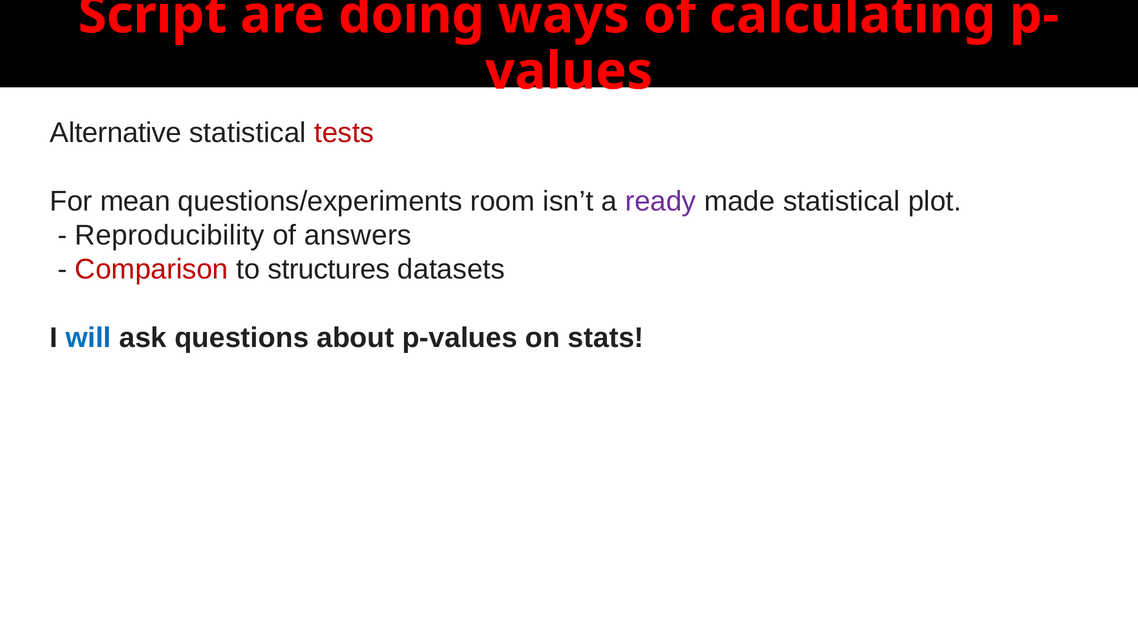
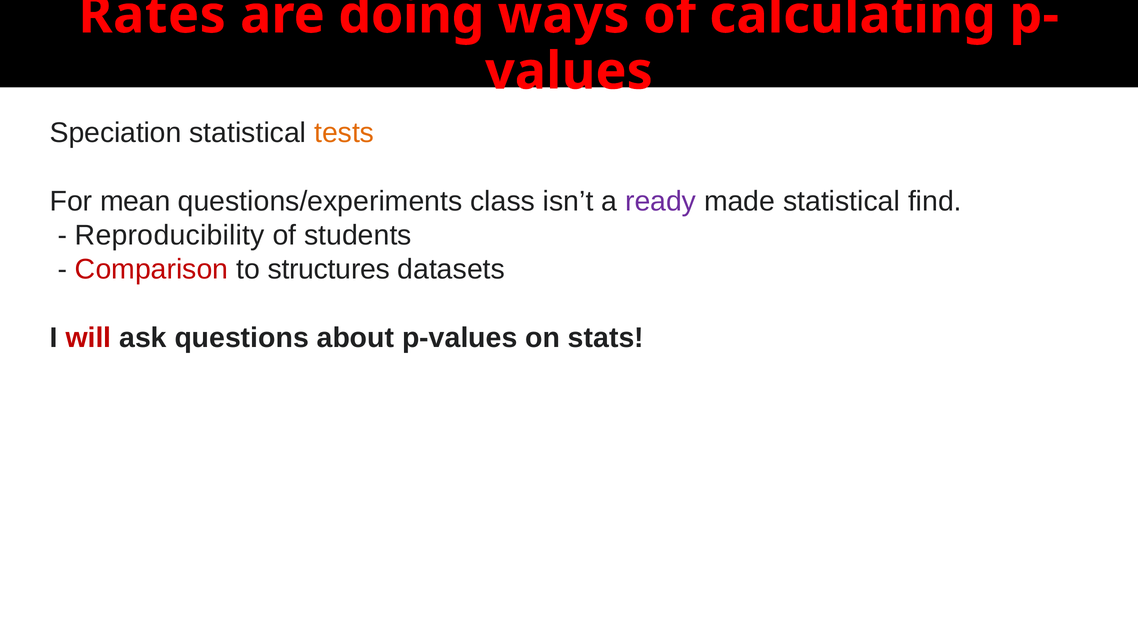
Script: Script -> Rates
Alternative: Alternative -> Speciation
tests colour: red -> orange
room: room -> class
plot: plot -> find
answers: answers -> students
will colour: blue -> red
